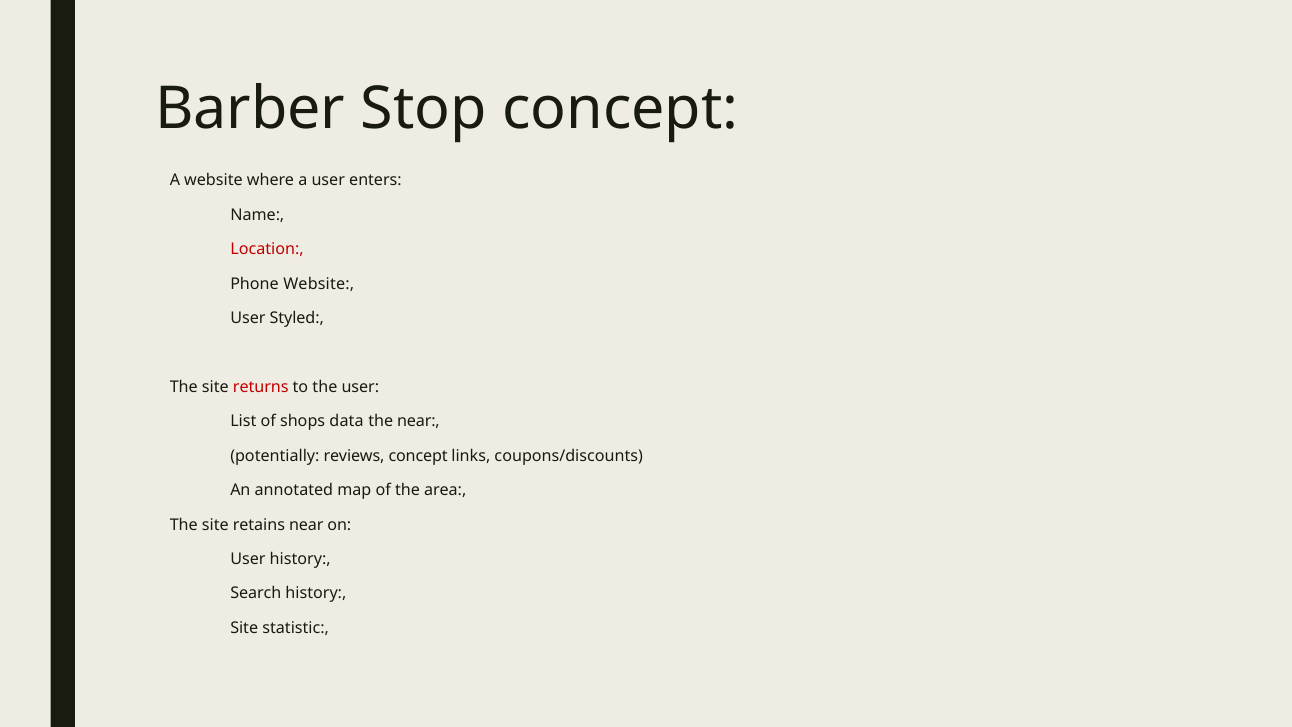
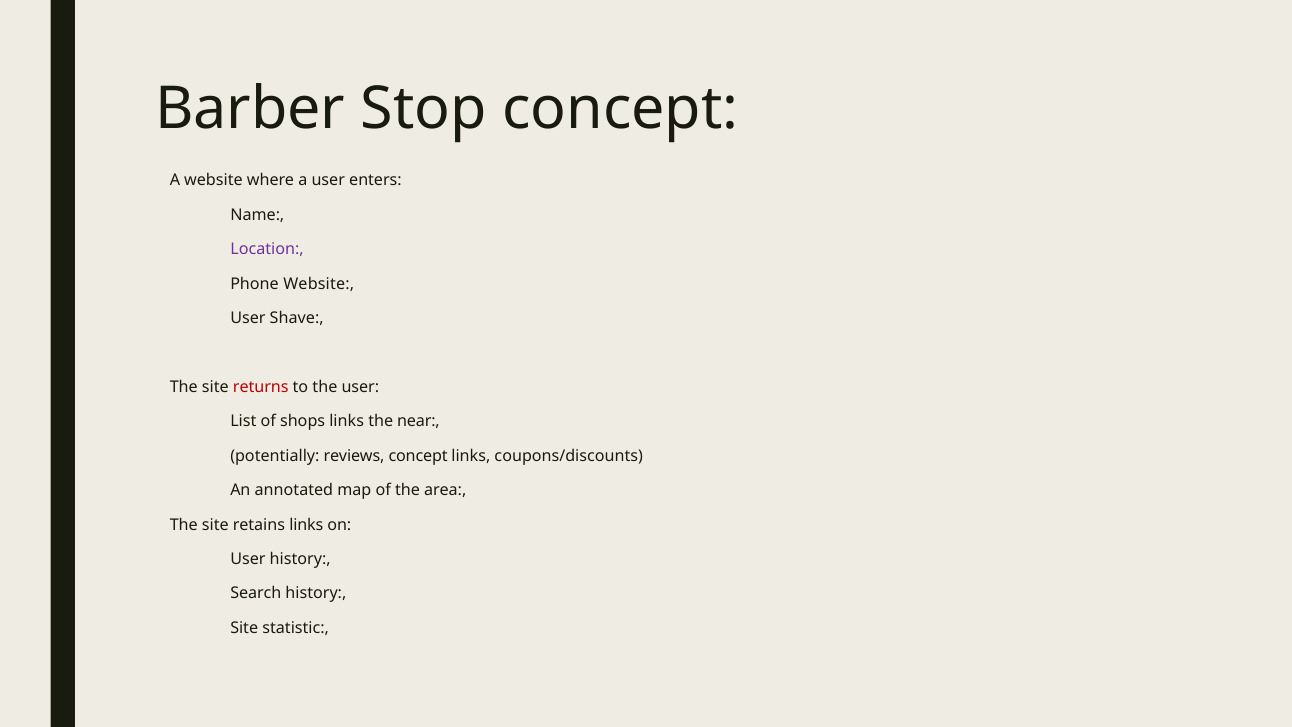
Location colour: red -> purple
Styled: Styled -> Shave
shops data: data -> links
retains near: near -> links
